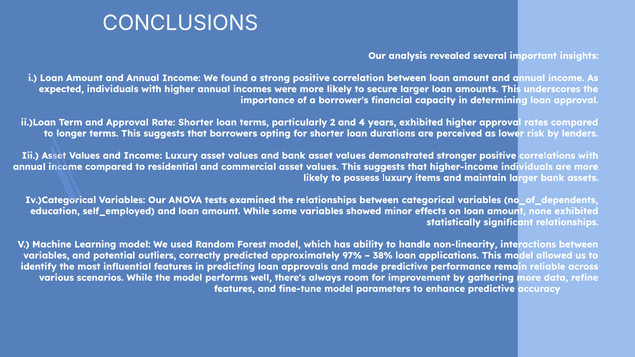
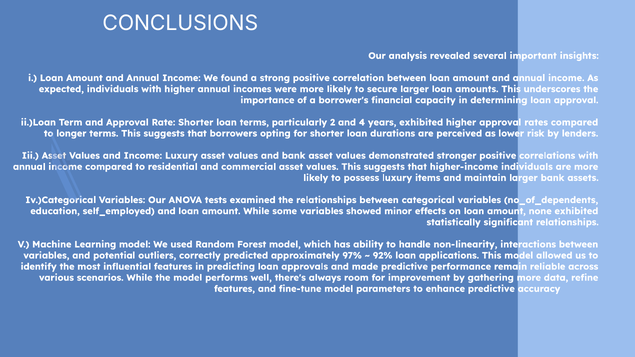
38%: 38% -> 92%
